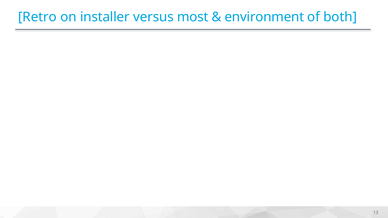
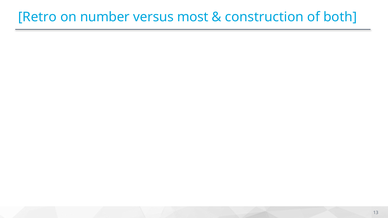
installer: installer -> number
environment: environment -> construction
